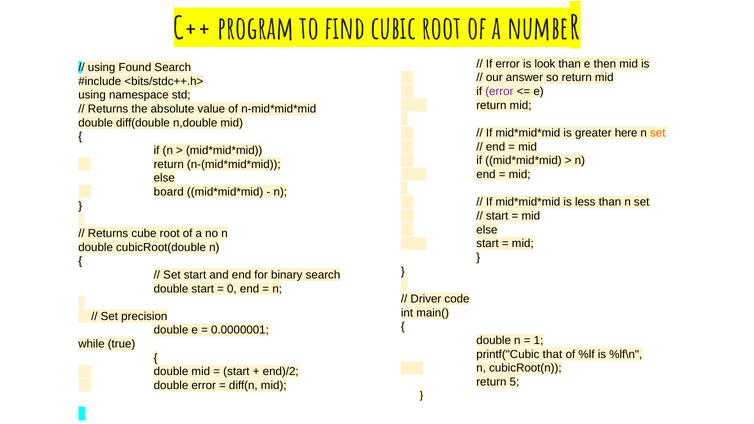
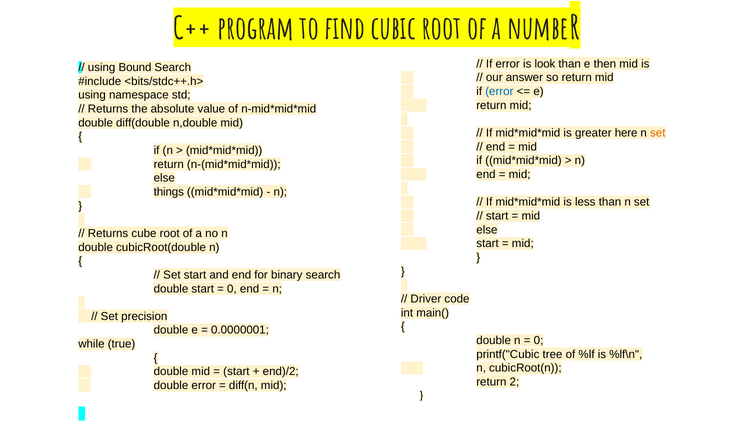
Found: Found -> Bound
error at (499, 92) colour: purple -> blue
board: board -> things
1 at (539, 341): 1 -> 0
that: that -> tree
5: 5 -> 2
